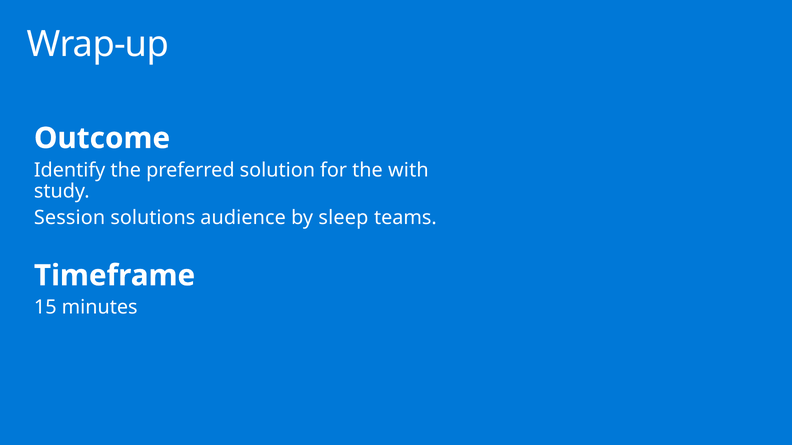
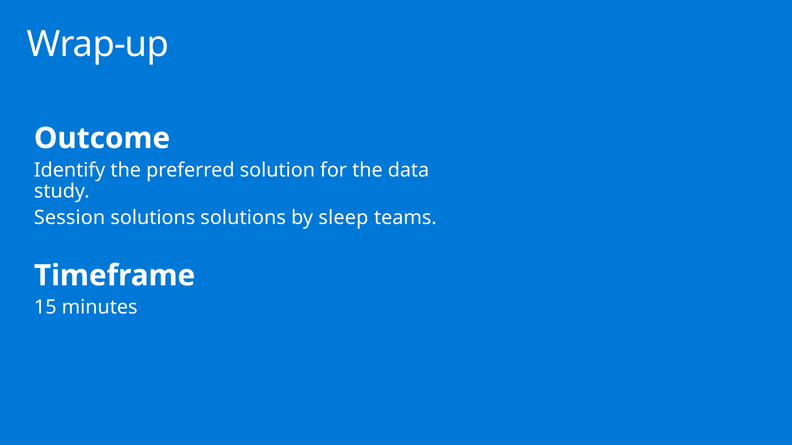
with: with -> data
solutions audience: audience -> solutions
